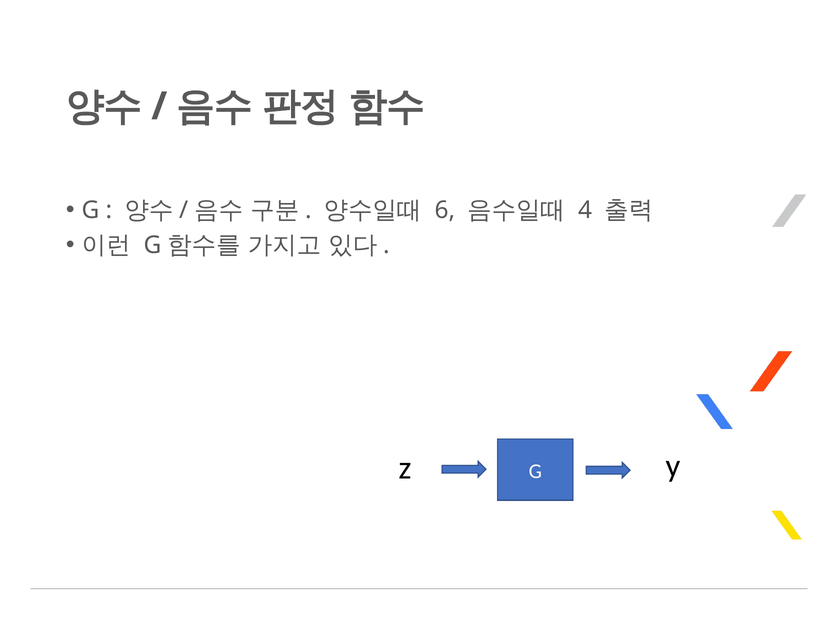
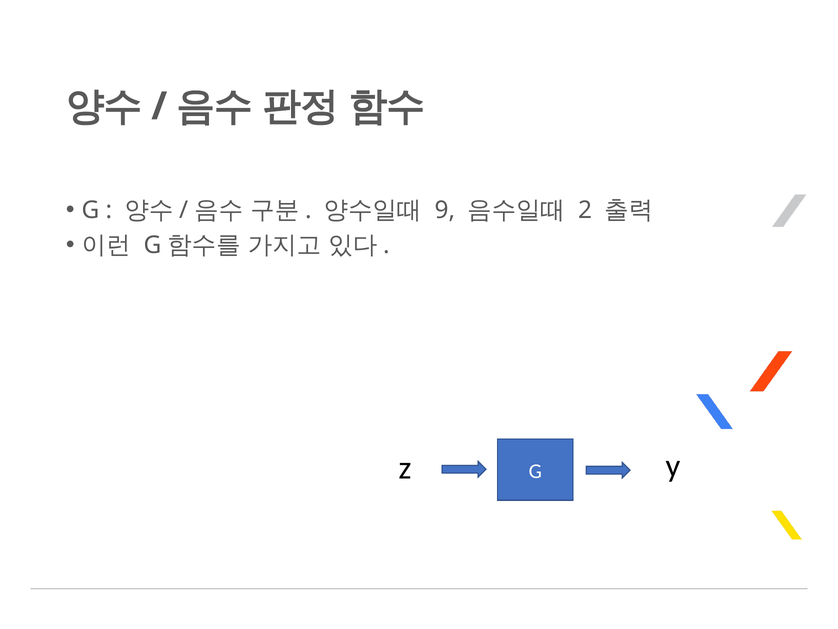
6: 6 -> 9
4: 4 -> 2
